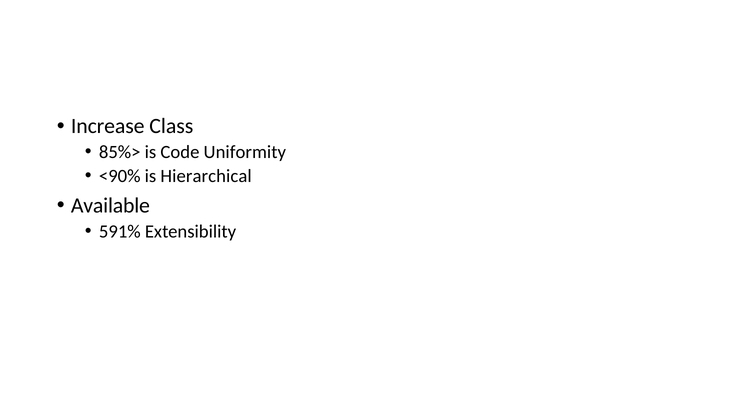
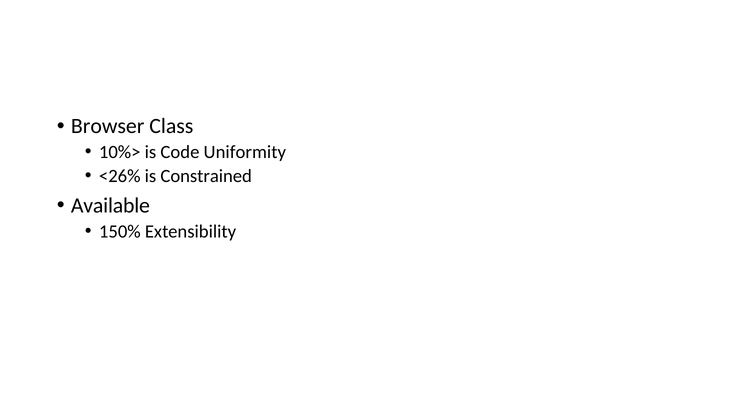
Increase: Increase -> Browser
85%>: 85%> -> 10%>
<90%: <90% -> <26%
Hierarchical: Hierarchical -> Constrained
591%: 591% -> 150%
